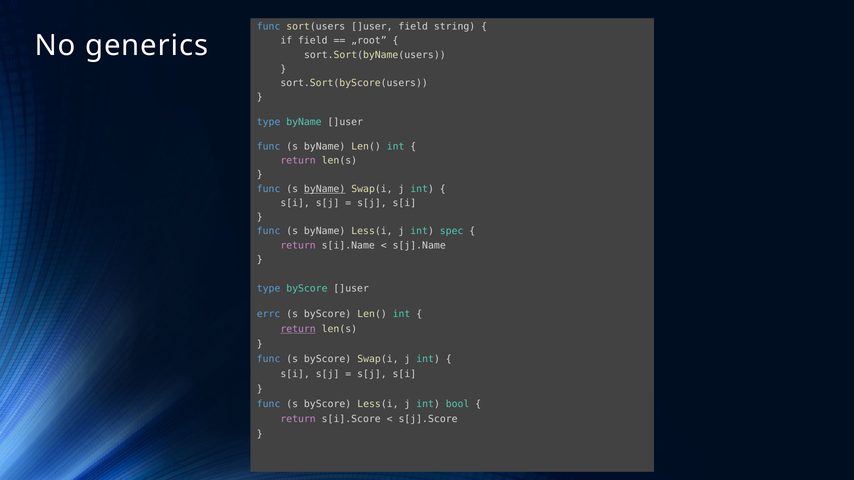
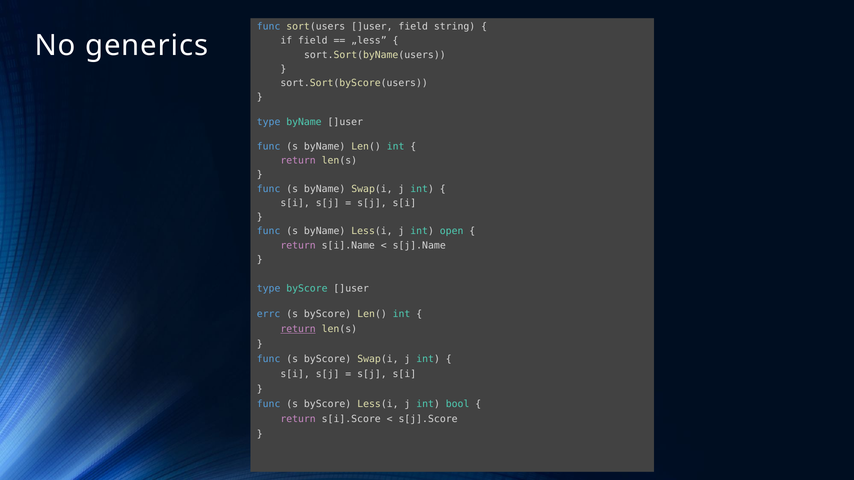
„root: „root -> „less
byName at (325, 189) underline: present -> none
spec: spec -> open
